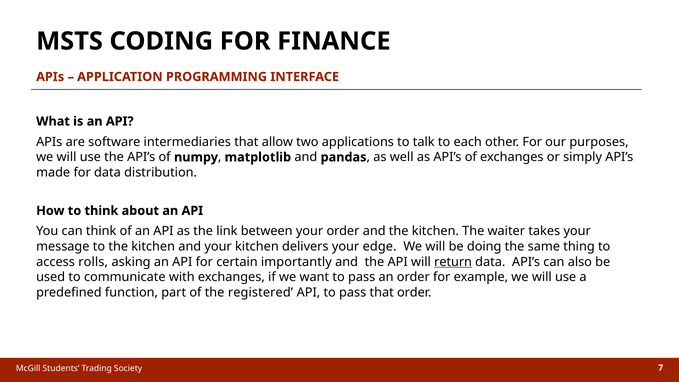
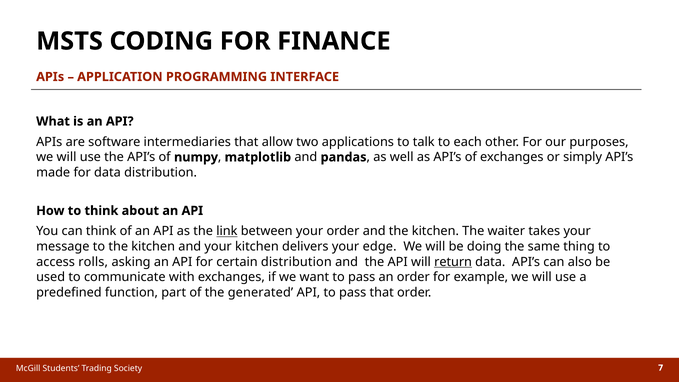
link underline: none -> present
certain importantly: importantly -> distribution
registered: registered -> generated
